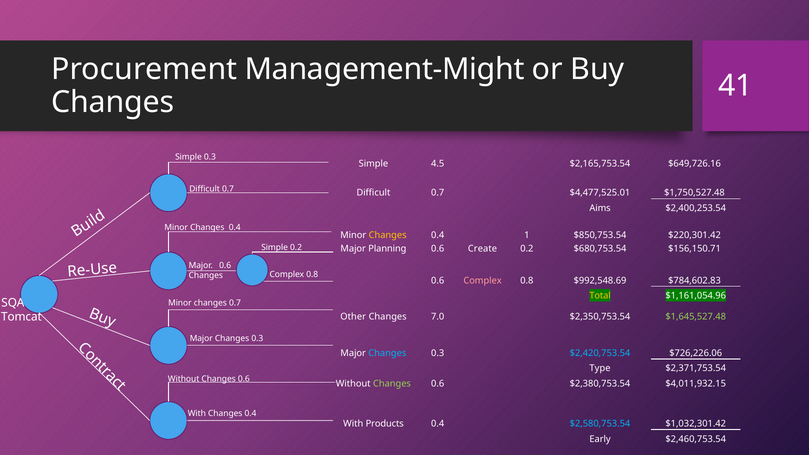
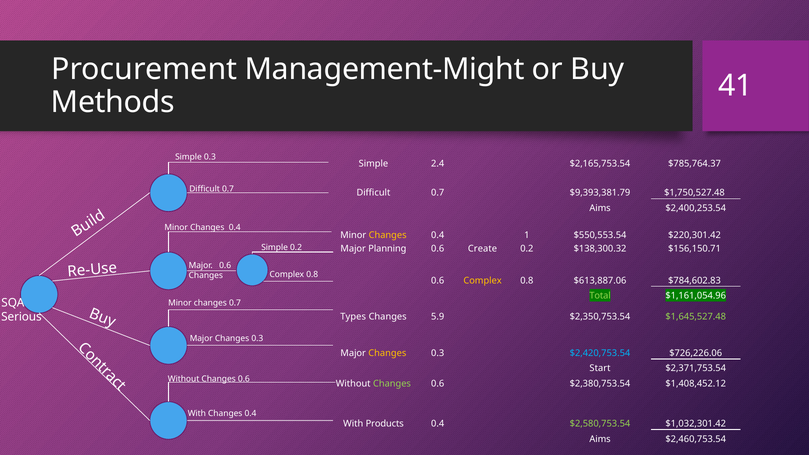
Changes at (113, 102): Changes -> Methods
4.5: 4.5 -> 2.4
$649,726.16: $649,726.16 -> $785,764.37
$4,477,525.01: $4,477,525.01 -> $9,393,381.79
$850,753.54: $850,753.54 -> $550,553.54
$680,753.54: $680,753.54 -> $138,300.32
Complex at (483, 281) colour: pink -> yellow
$992,548.69: $992,548.69 -> $613,887.06
Total colour: yellow -> light green
Tomcat: Tomcat -> Serious
Other: Other -> Types
7.0: 7.0 -> 5.9
Changes at (387, 353) colour: light blue -> yellow
Type: Type -> Start
$4,011,932.15: $4,011,932.15 -> $1,408,452.12
$2,580,753.54 colour: light blue -> light green
Early at (600, 439): Early -> Aims
